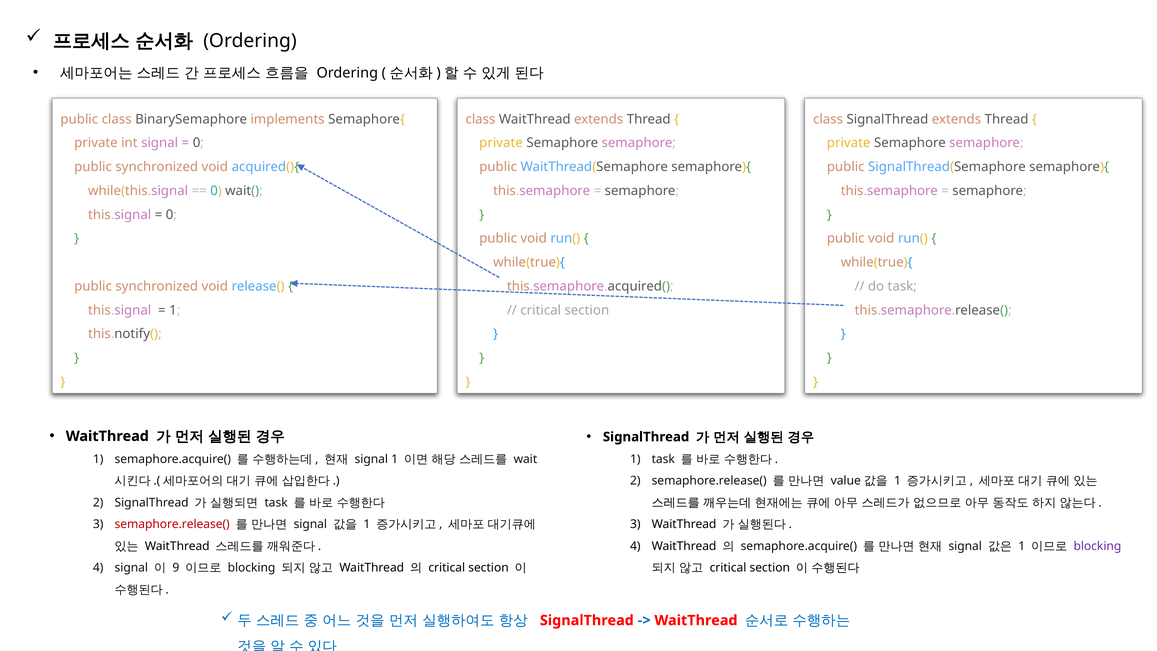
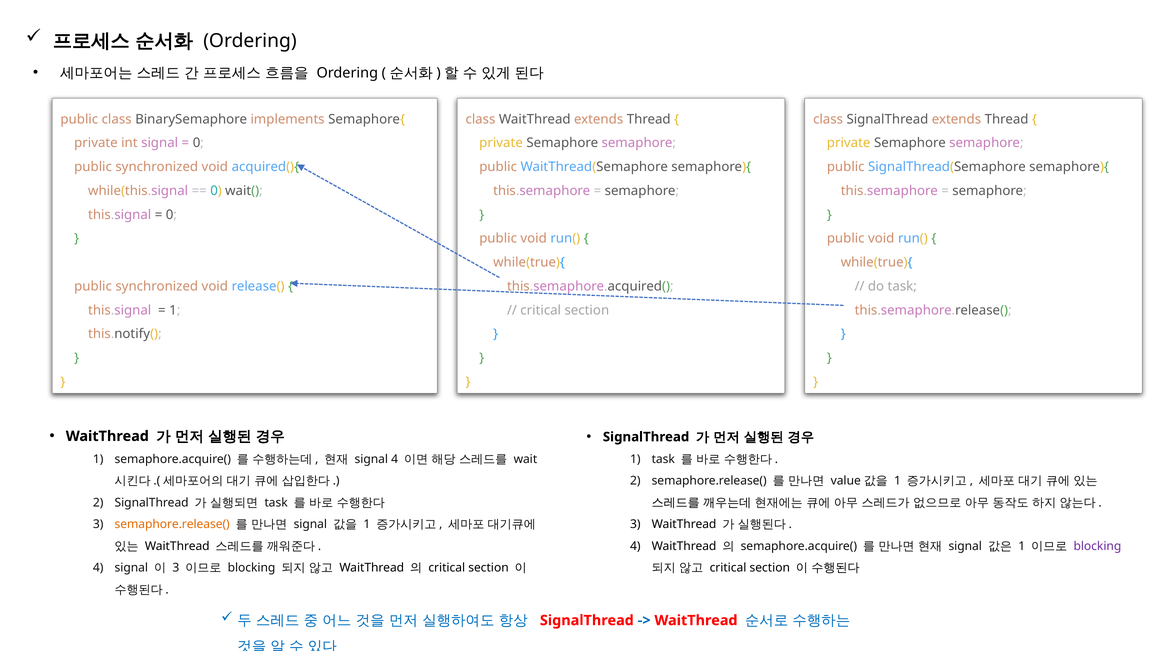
signal 1: 1 -> 4
semaphore.release( at (172, 524) colour: red -> orange
9 at (176, 568): 9 -> 3
